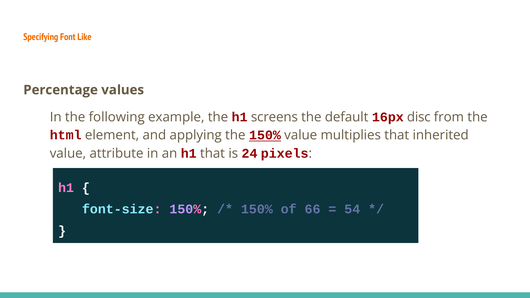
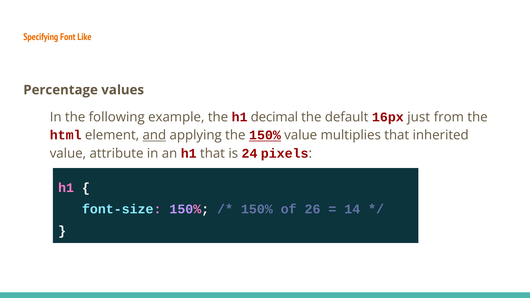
screens: screens -> decimal
disc: disc -> just
and underline: none -> present
66: 66 -> 26
54: 54 -> 14
